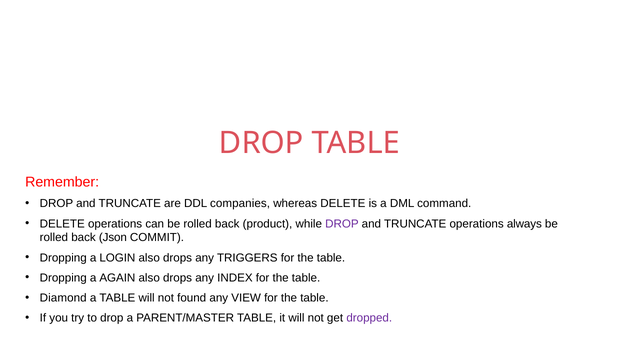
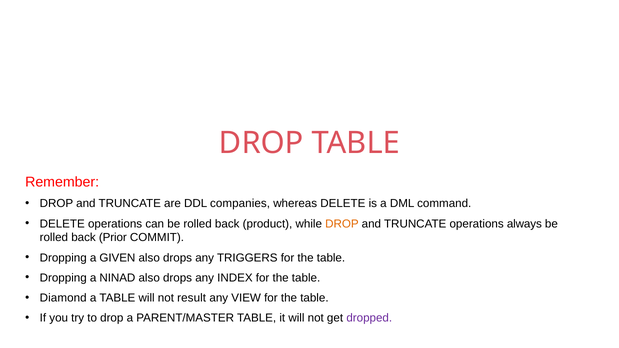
DROP at (342, 224) colour: purple -> orange
Json: Json -> Prior
LOGIN: LOGIN -> GIVEN
AGAIN: AGAIN -> NINAD
found: found -> result
